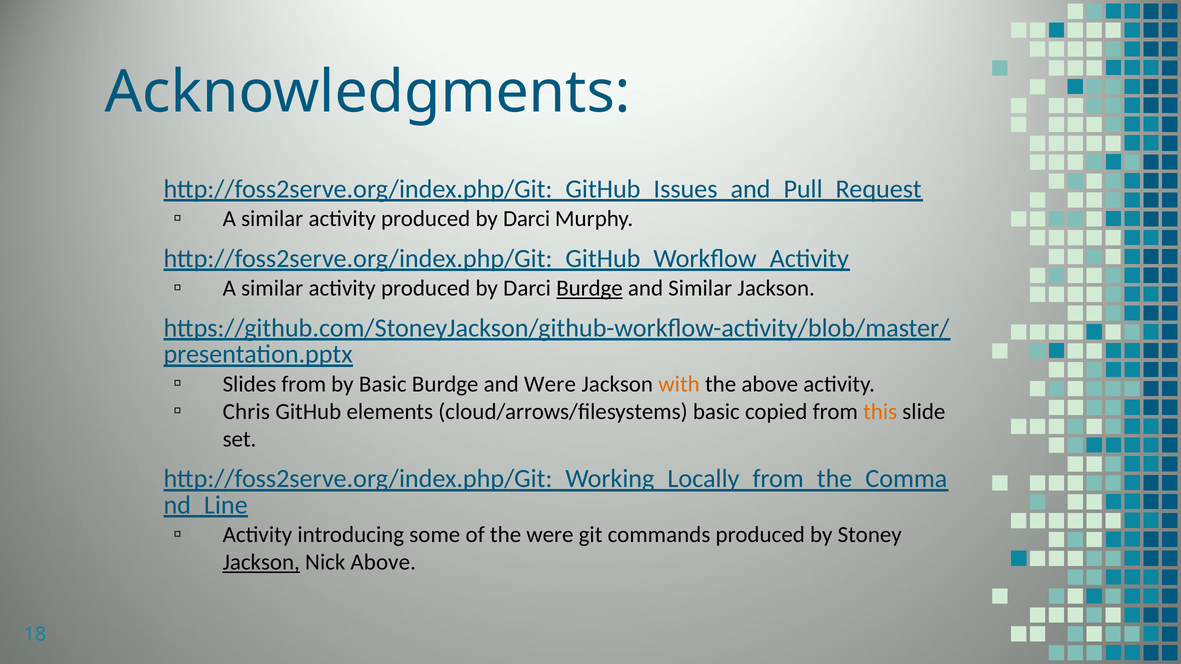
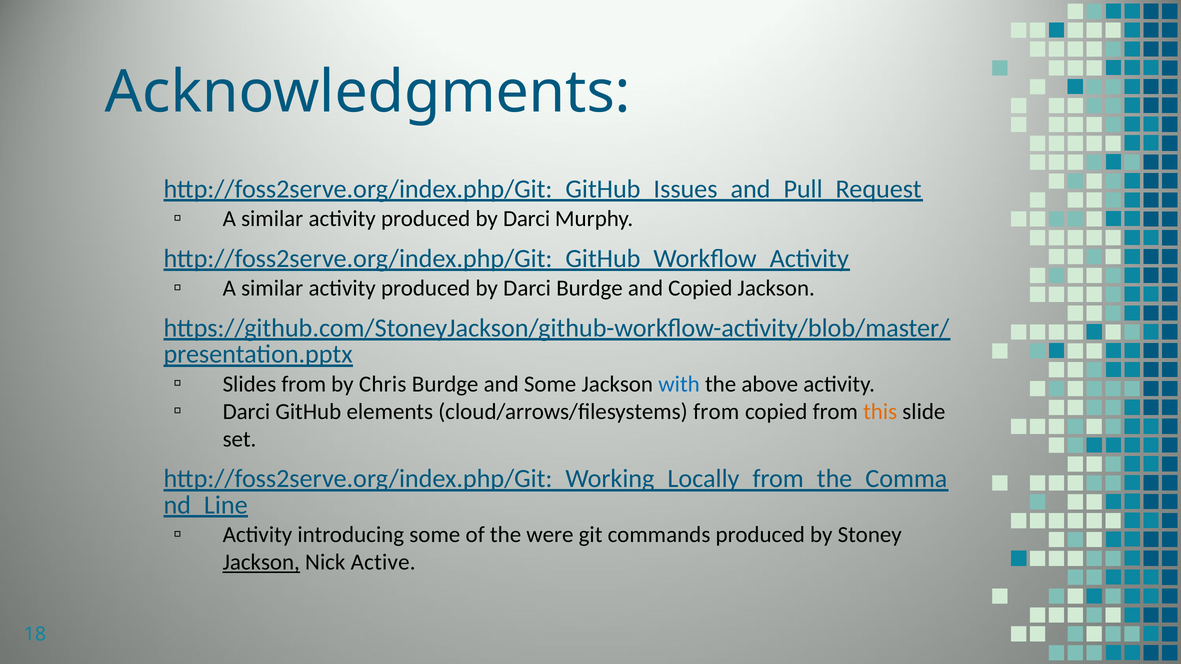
Burdge at (590, 289) underline: present -> none
and Similar: Similar -> Copied
by Basic: Basic -> Chris
and Were: Were -> Some
with colour: orange -> blue
Chris at (246, 412): Chris -> Darci
cloud/arrows/filesystems basic: basic -> from
Nick Above: Above -> Active
